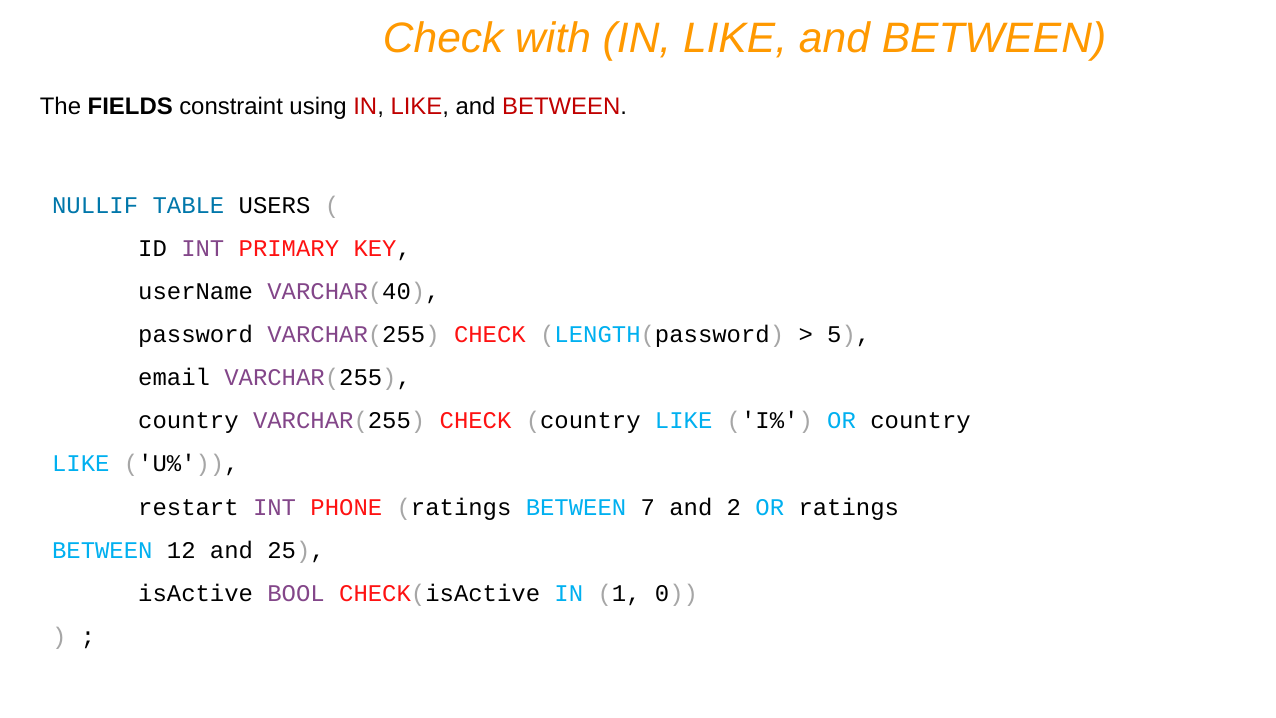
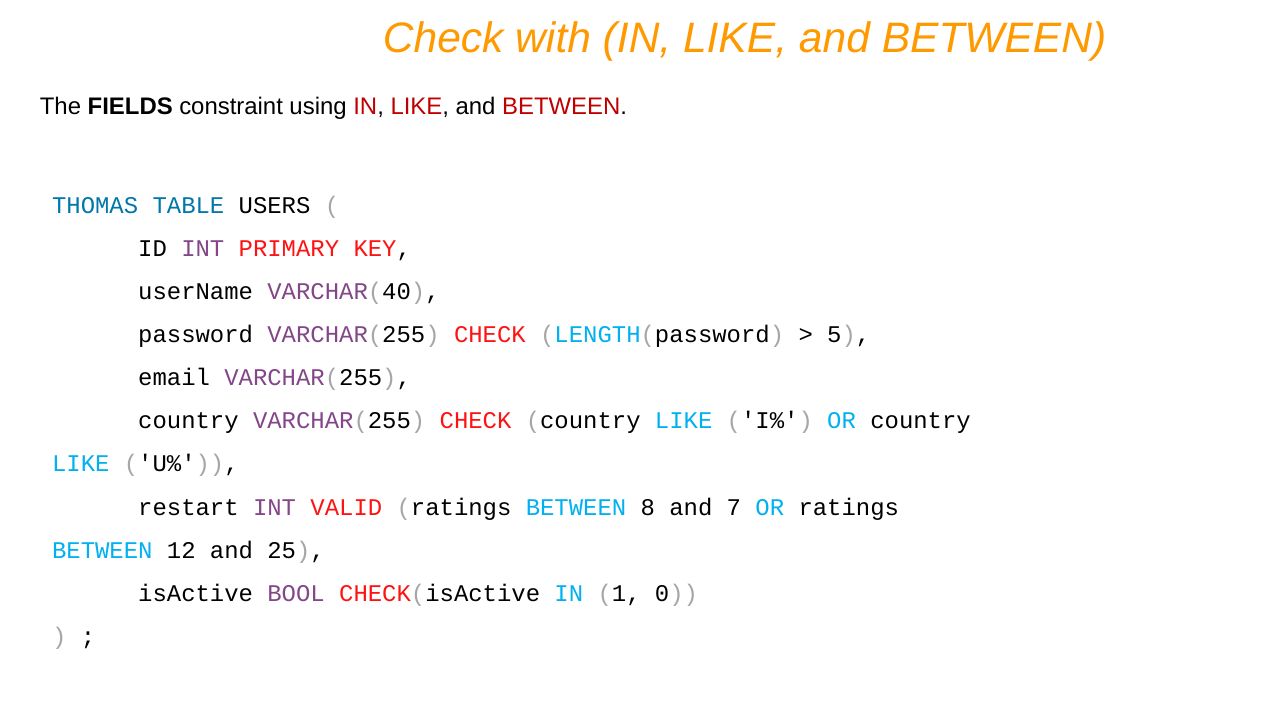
NULLIF: NULLIF -> THOMAS
PHONE: PHONE -> VALID
7: 7 -> 8
2: 2 -> 7
